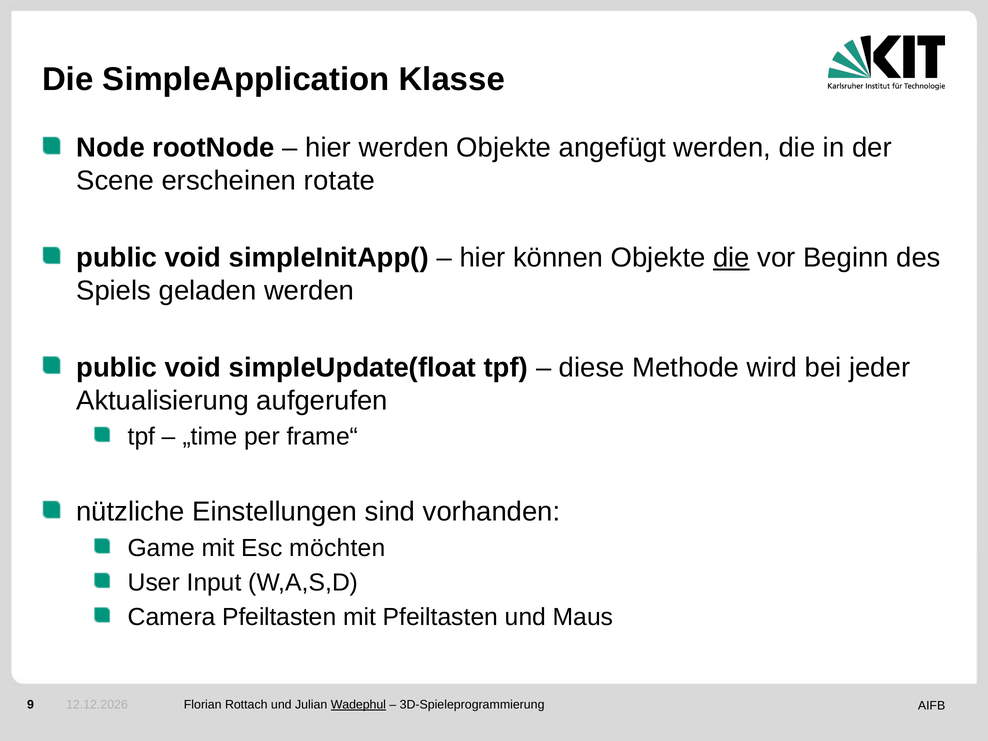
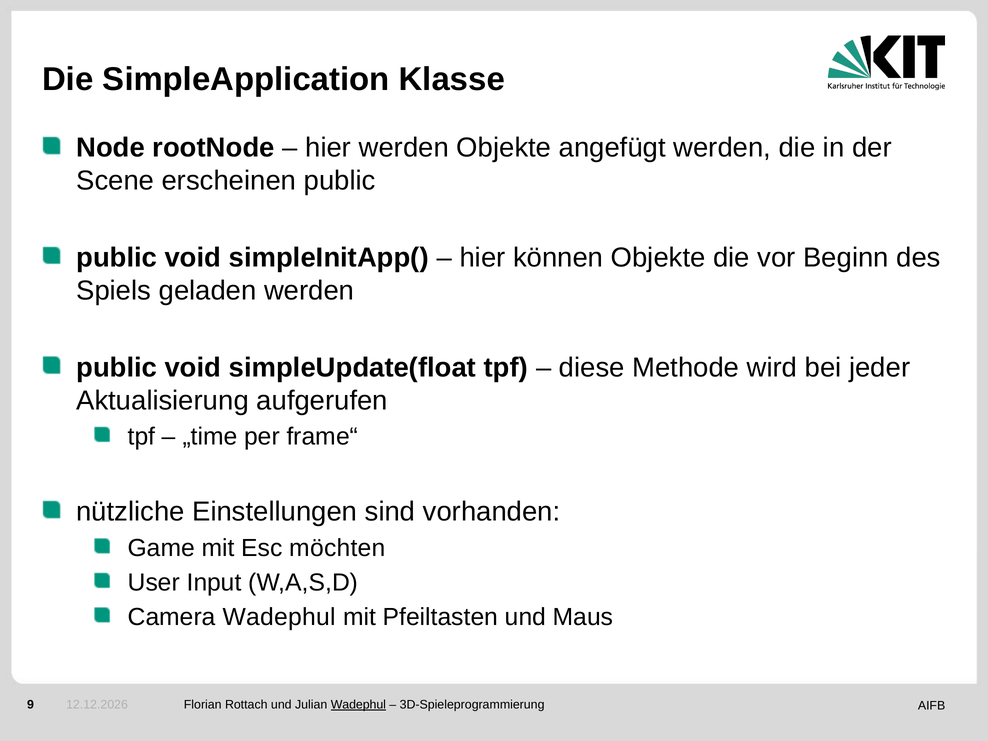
erscheinen rotate: rotate -> public
die at (731, 258) underline: present -> none
Camera Pfeiltasten: Pfeiltasten -> Wadephul
